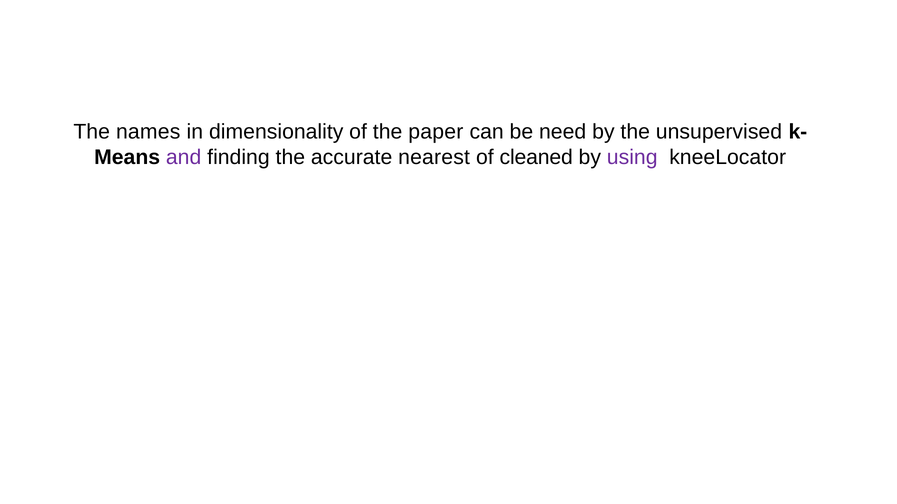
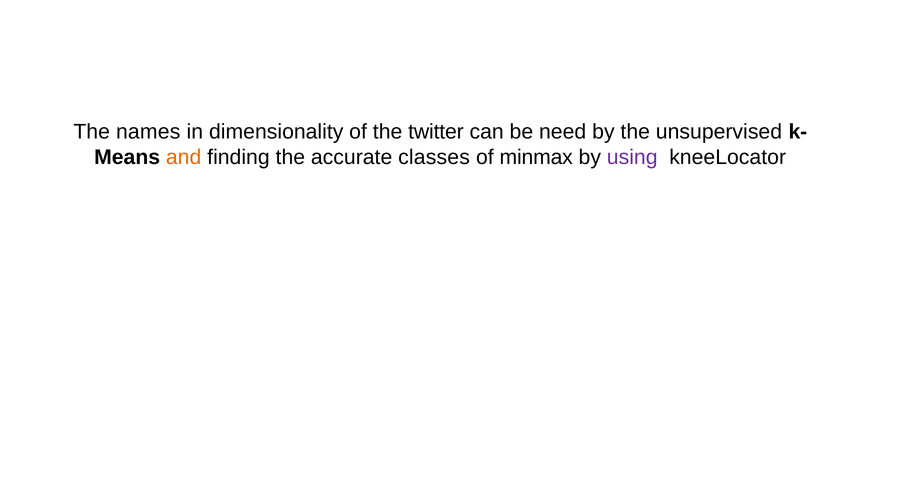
paper: paper -> twitter
and colour: purple -> orange
nearest: nearest -> classes
cleaned: cleaned -> minmax
